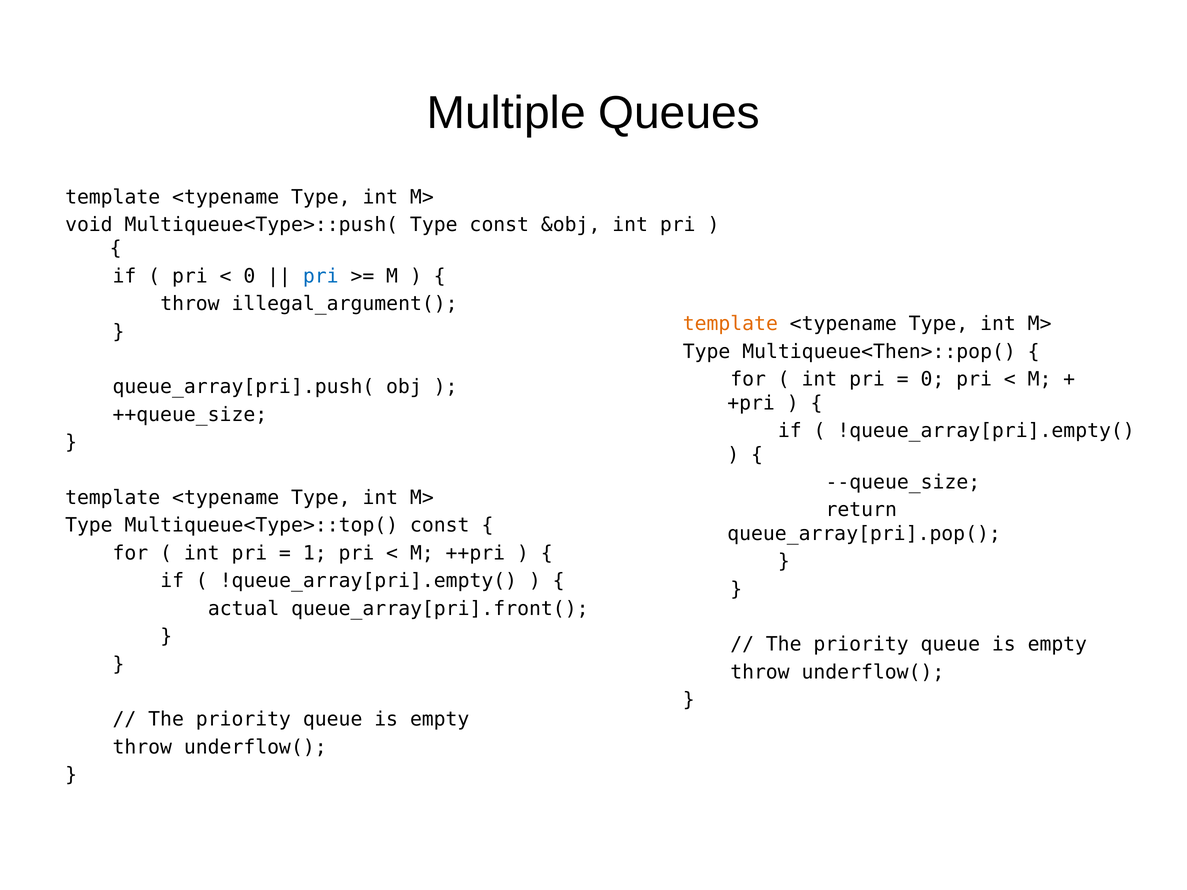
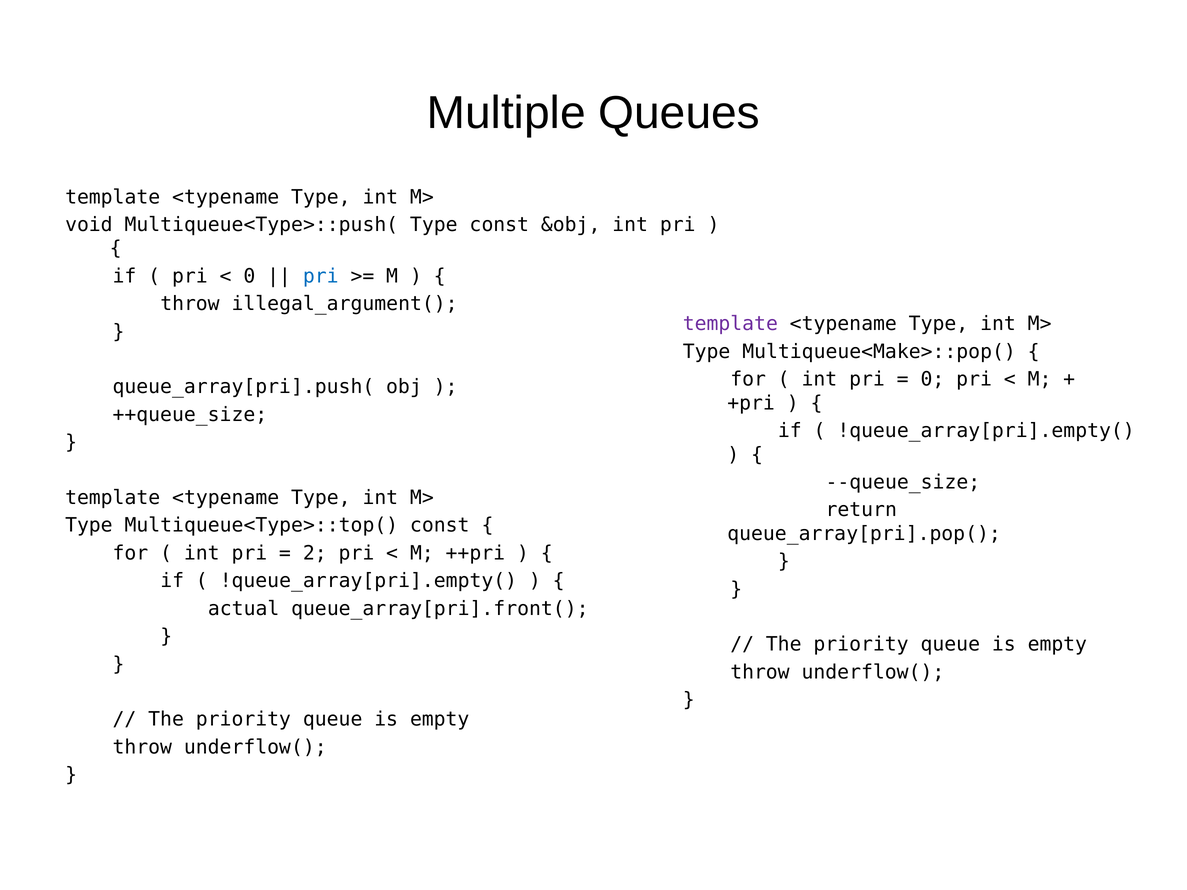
template at (730, 324) colour: orange -> purple
Multiqueue<Then>::pop(: Multiqueue<Then>::pop( -> Multiqueue<Make>::pop(
1: 1 -> 2
